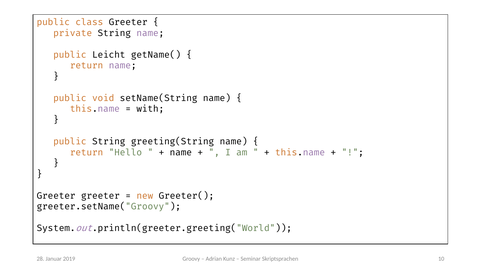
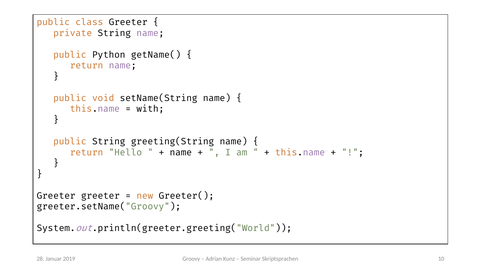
Leicht: Leicht -> Python
